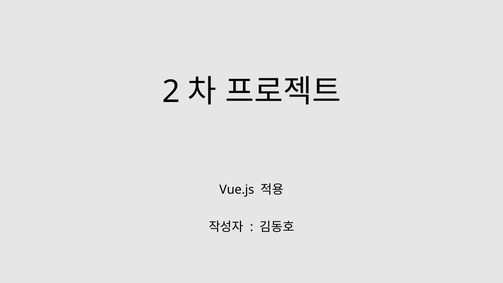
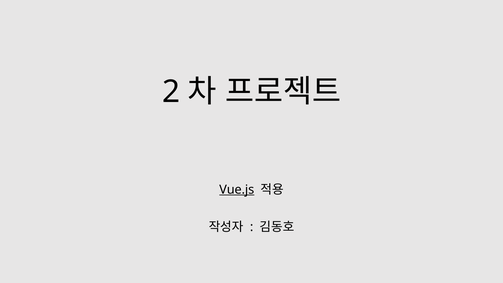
Vue.js underline: none -> present
